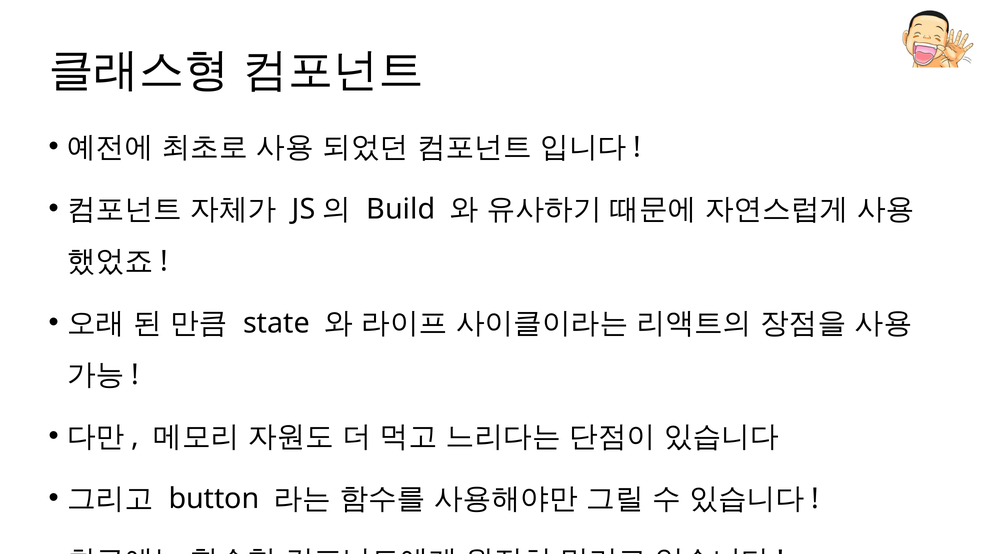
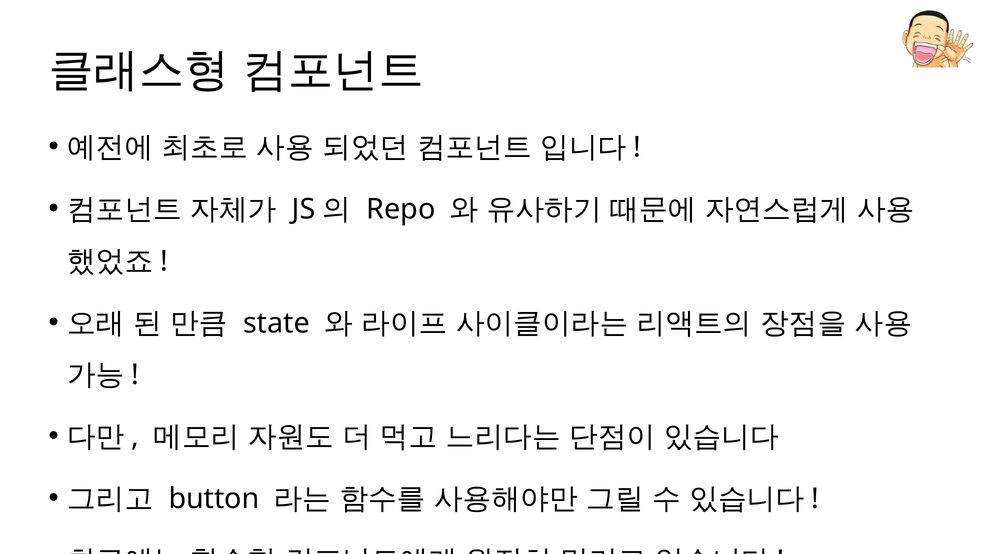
Build: Build -> Repo
